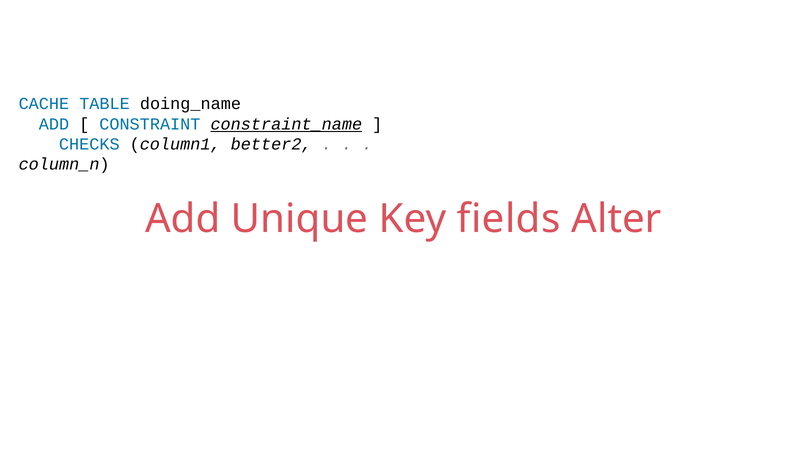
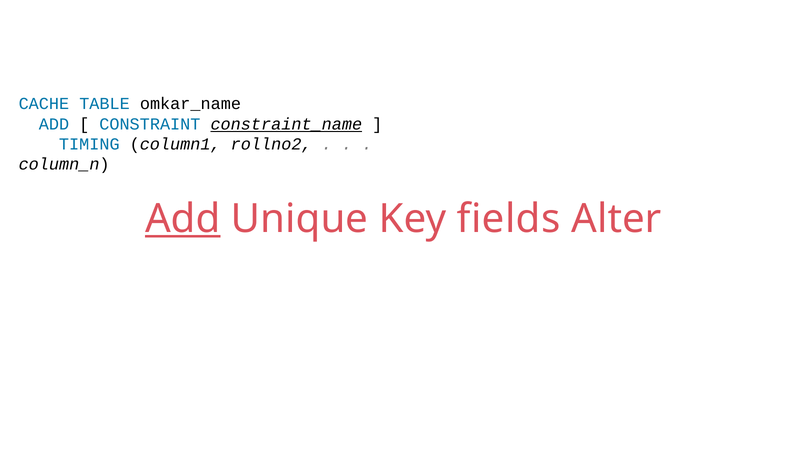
doing_name: doing_name -> omkar_name
CHECKS: CHECKS -> TIMING
better2: better2 -> rollno2
Add at (183, 219) underline: none -> present
